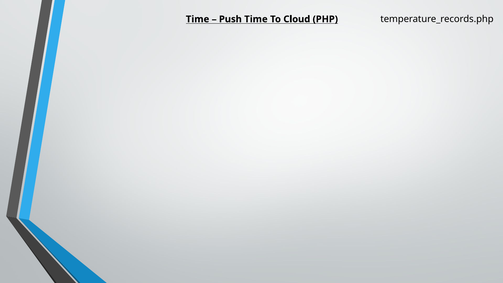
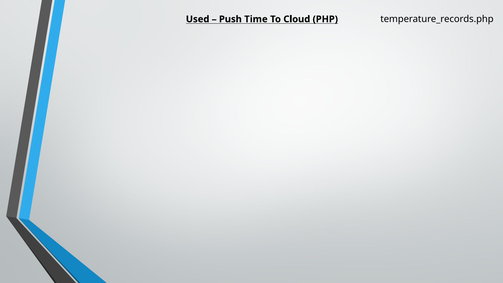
Time at (198, 19): Time -> Used
